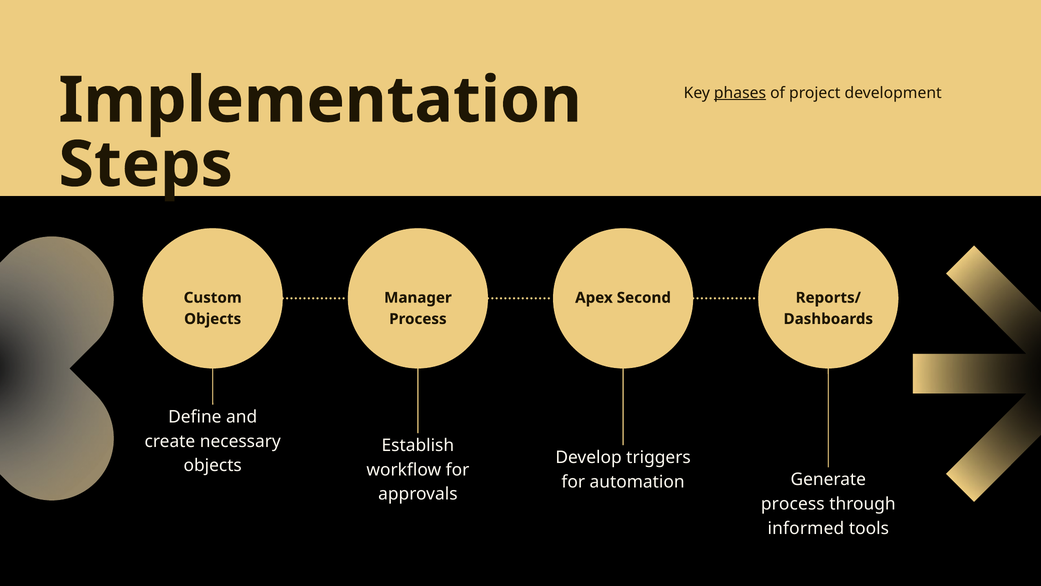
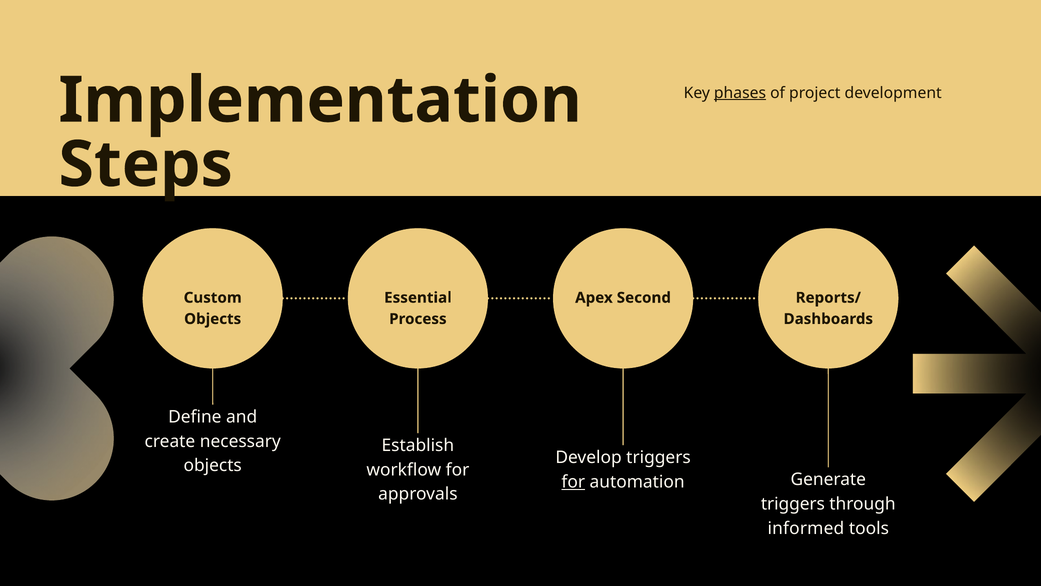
Manager: Manager -> Essential
for at (573, 482) underline: none -> present
process at (793, 504): process -> triggers
